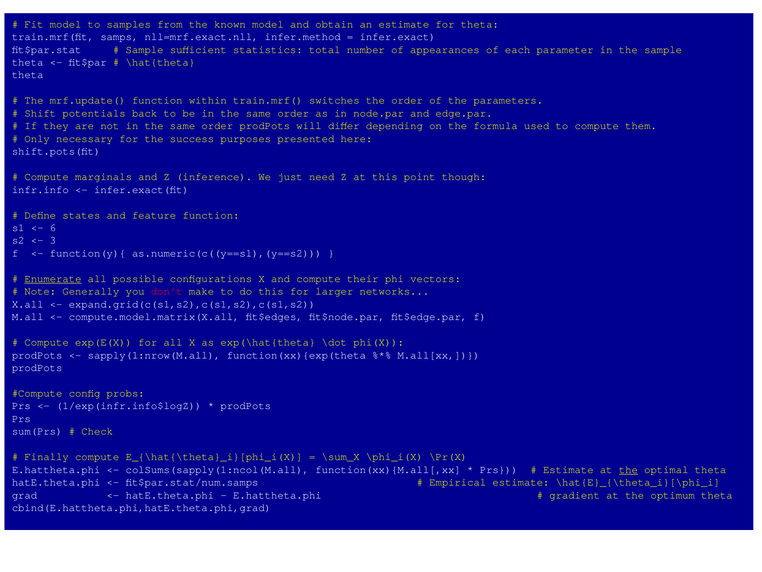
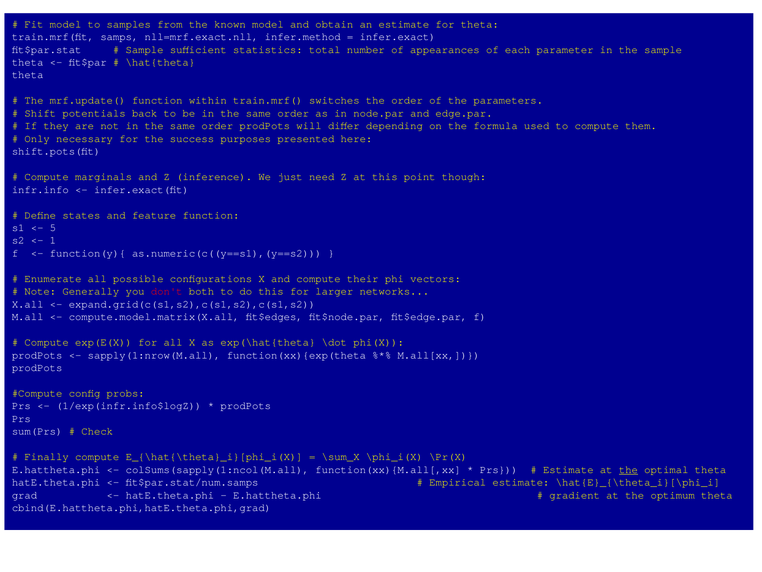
6: 6 -> 5
3: 3 -> 1
Enumerate underline: present -> none
make: make -> both
